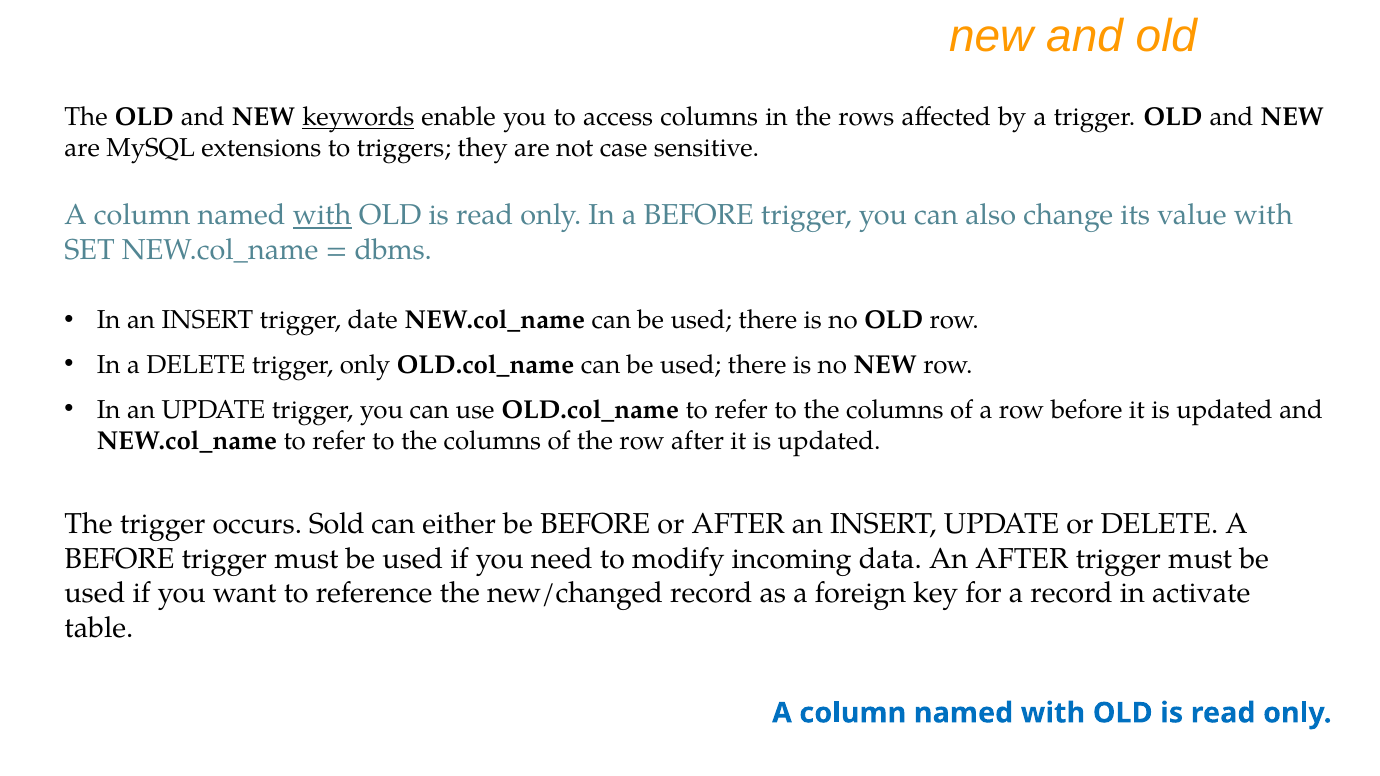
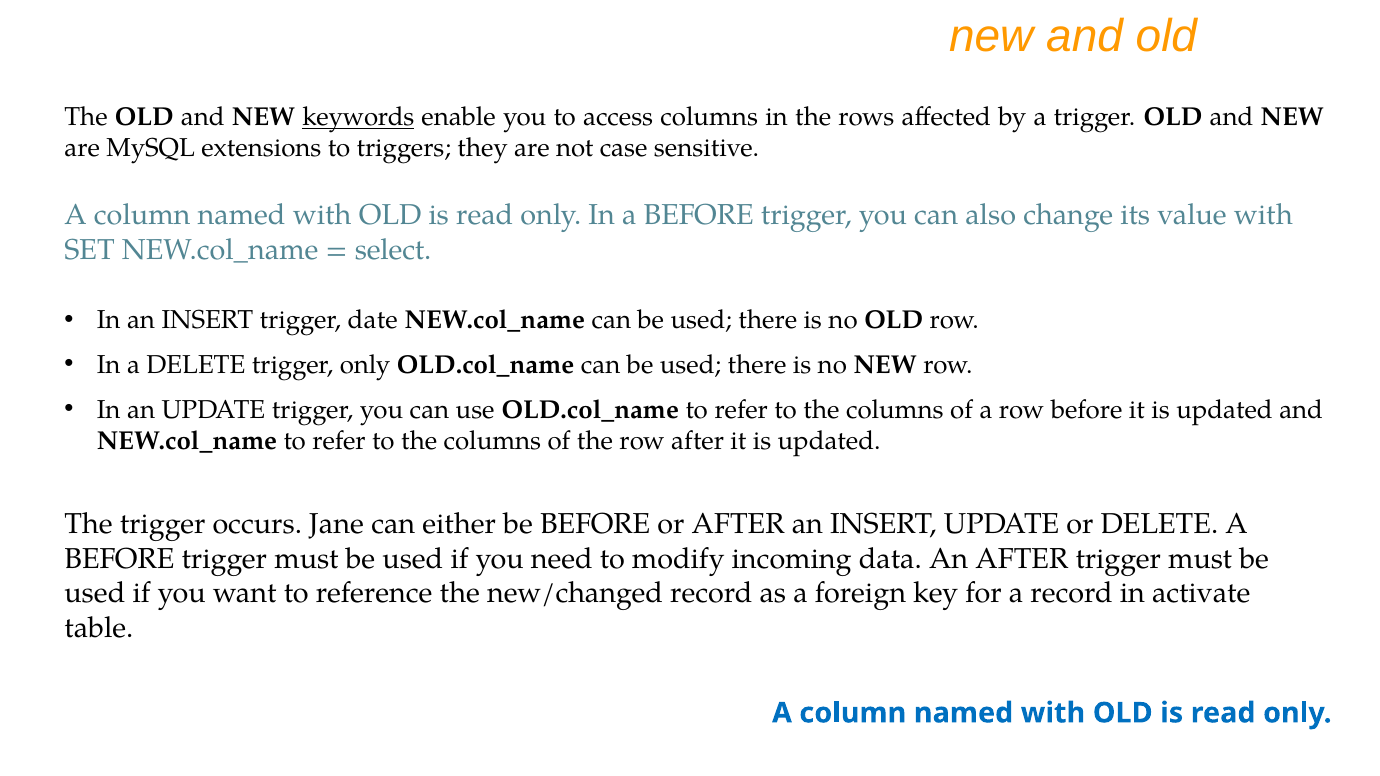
with at (322, 215) underline: present -> none
dbms: dbms -> select
Sold: Sold -> Jane
